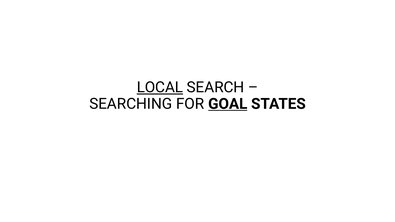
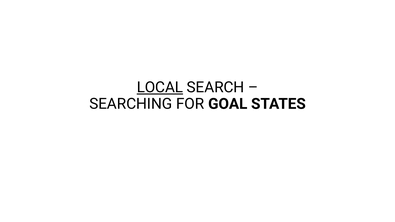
GOAL underline: present -> none
